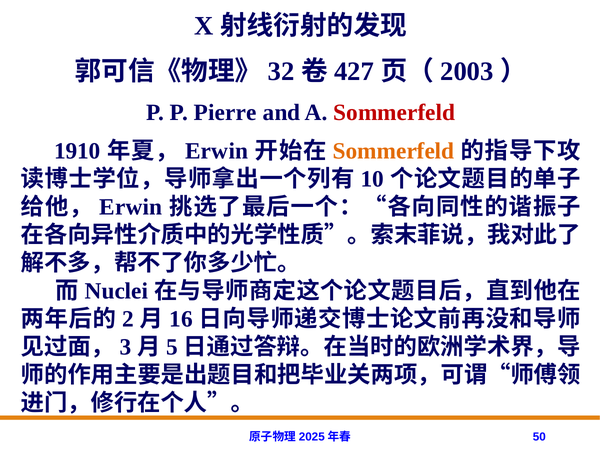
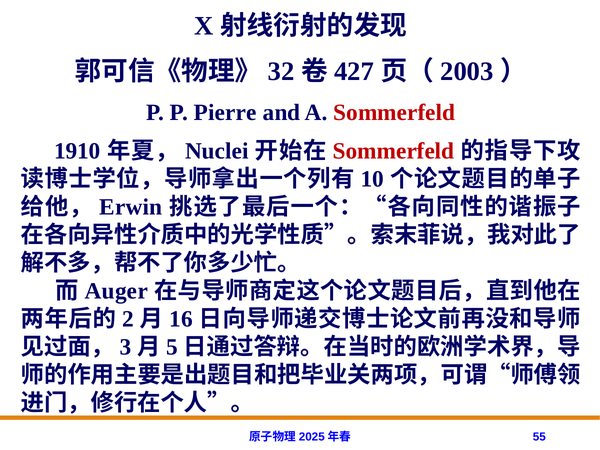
Erwin at (217, 151): Erwin -> Nuclei
Sommerfeld at (394, 151) colour: orange -> red
Nuclei: Nuclei -> Auger
50: 50 -> 55
